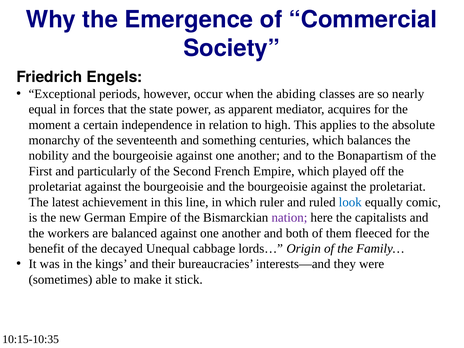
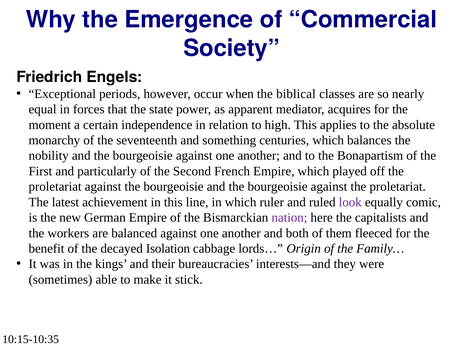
abiding: abiding -> biblical
look colour: blue -> purple
Unequal: Unequal -> Isolation
